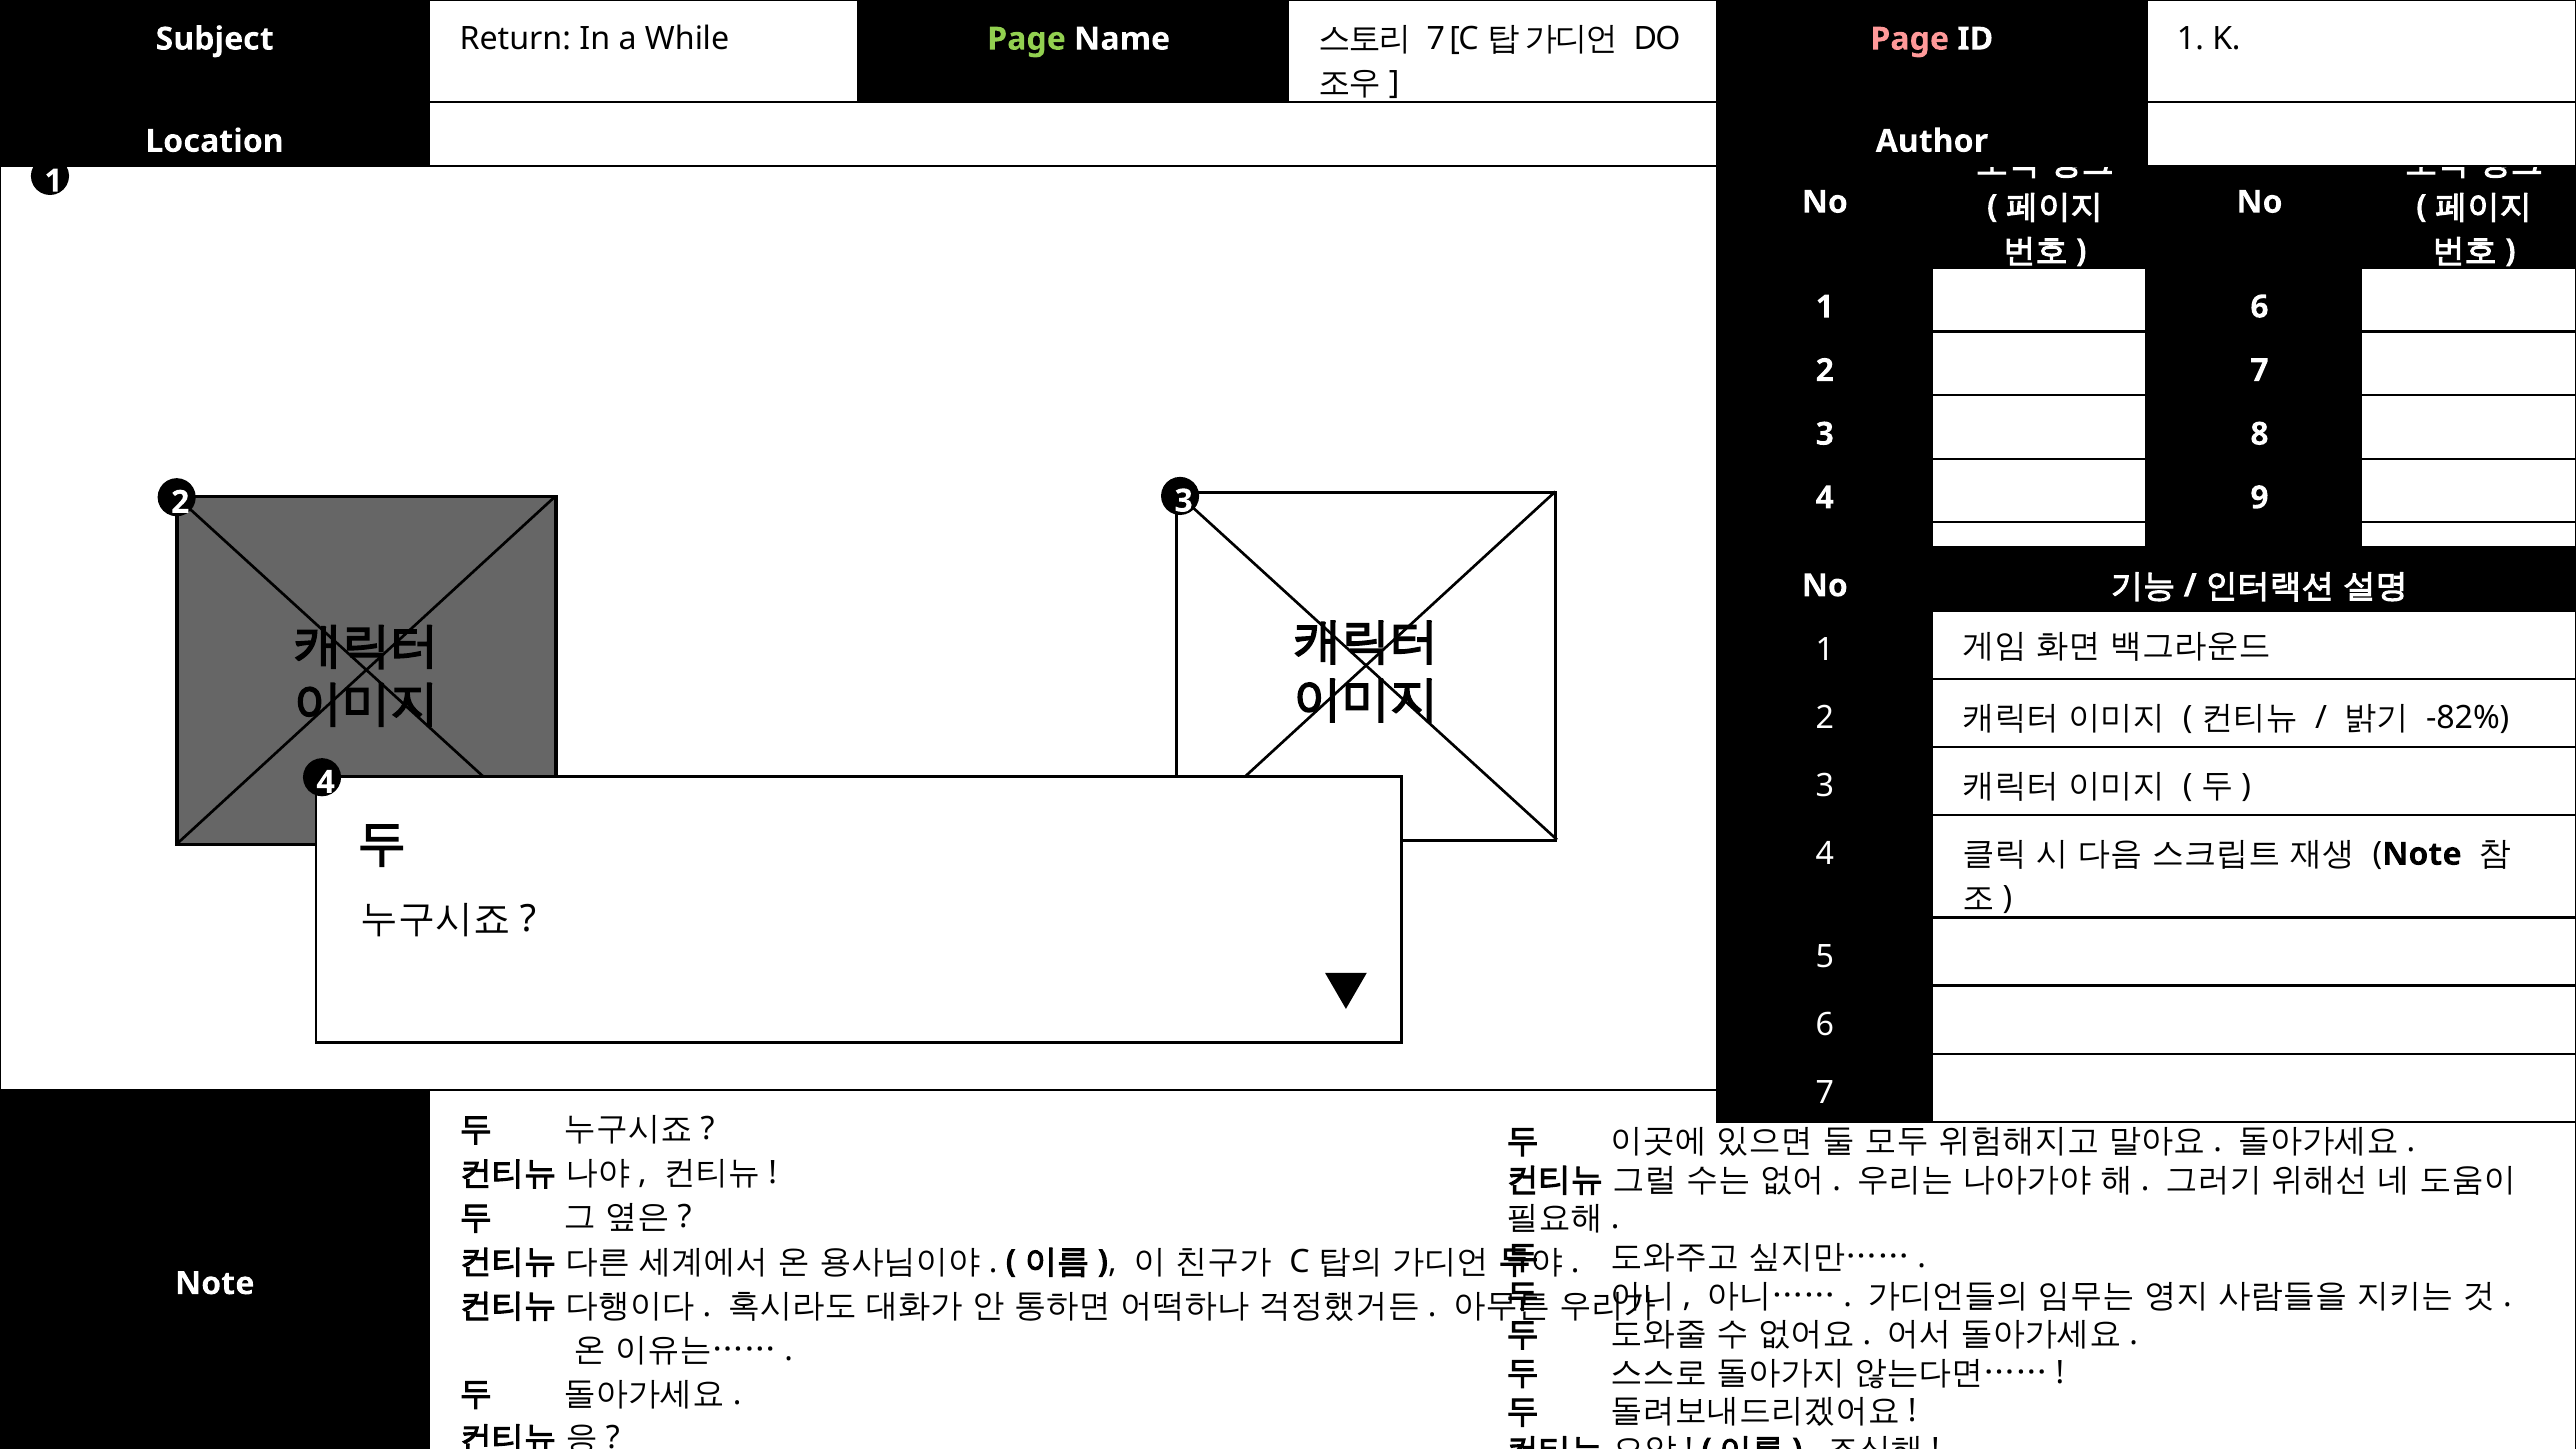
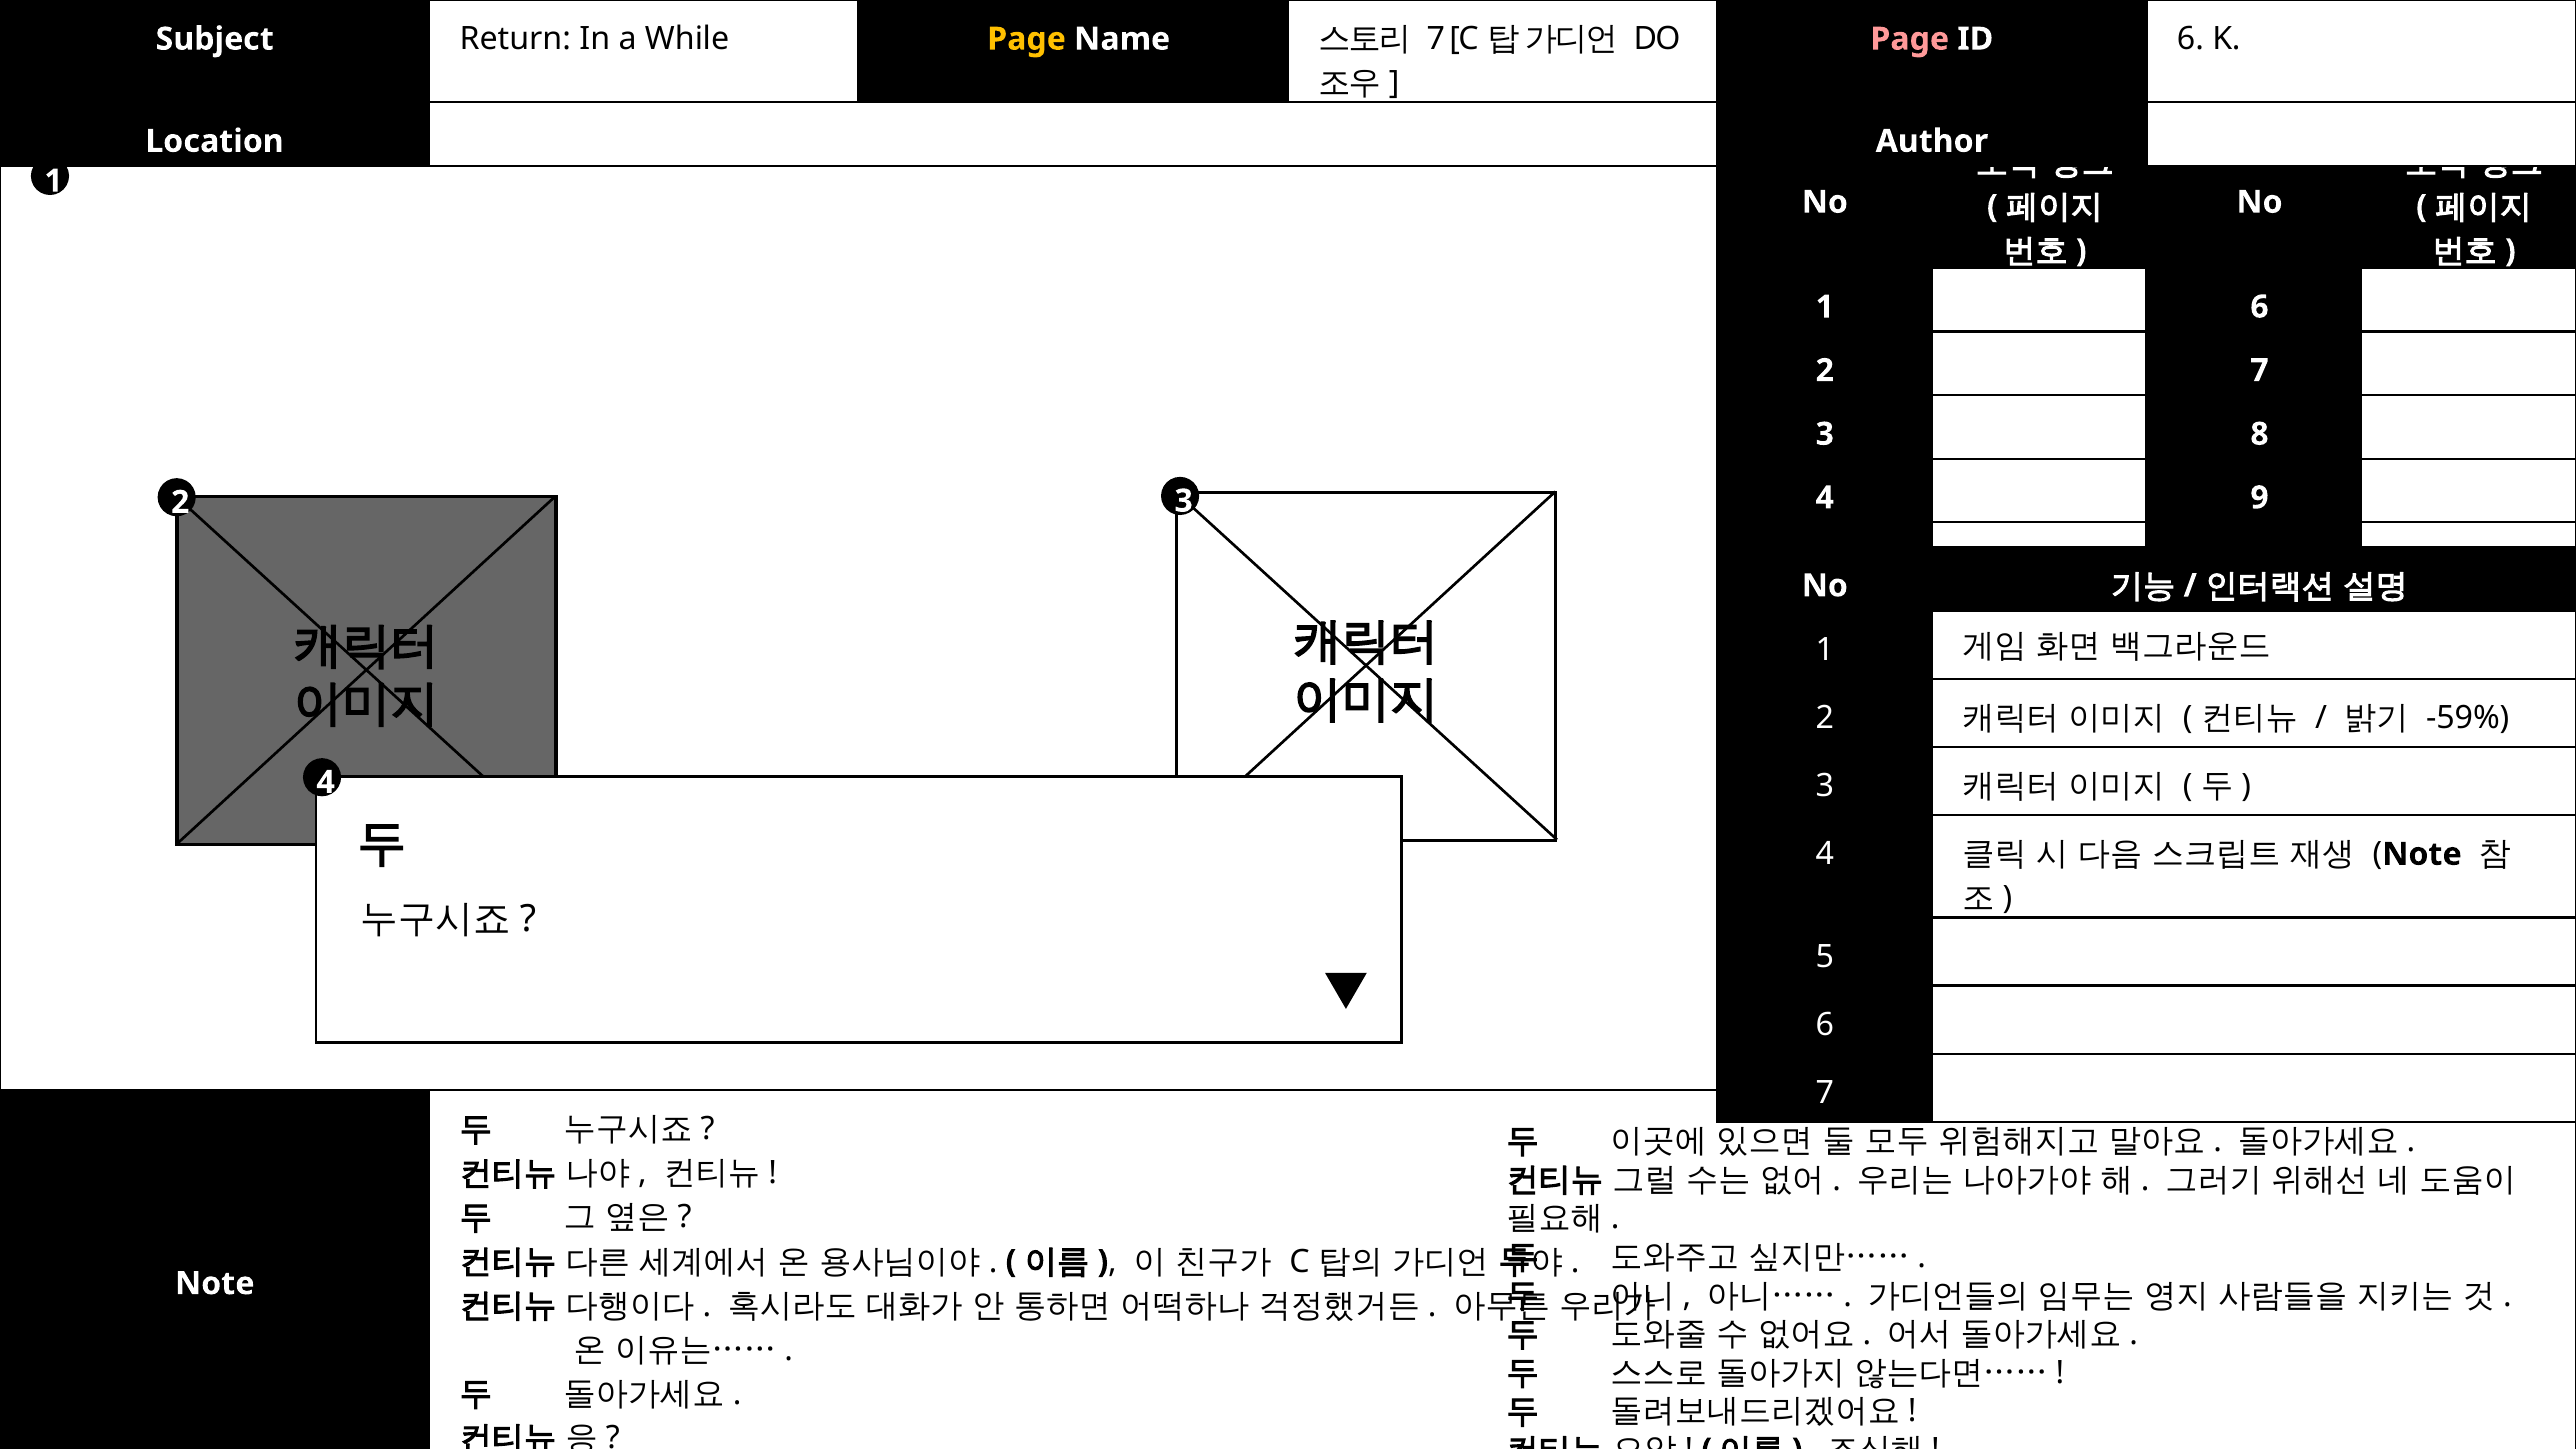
Page at (1027, 39) colour: light green -> yellow
ID 1: 1 -> 6
-82%: -82% -> -59%
